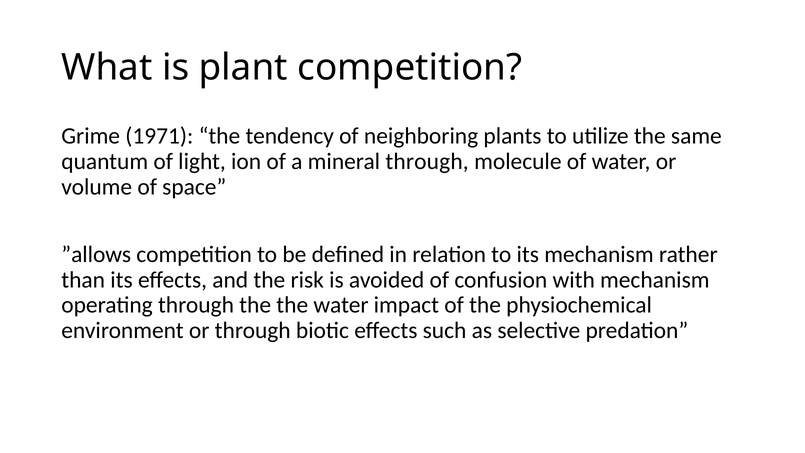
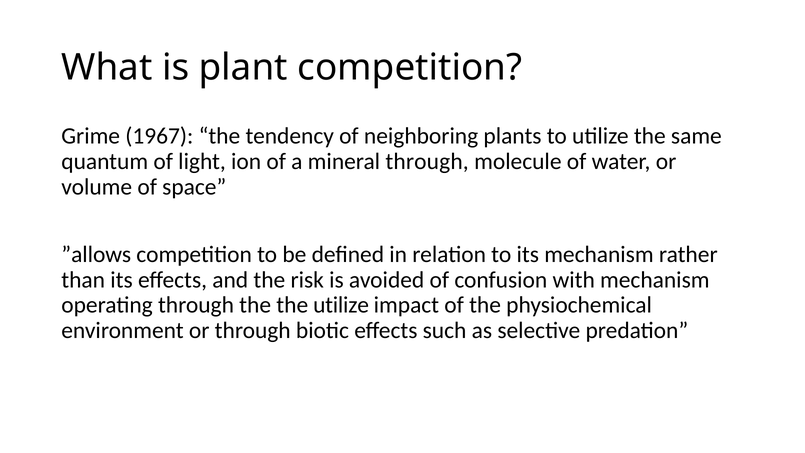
1971: 1971 -> 1967
the water: water -> utilize
